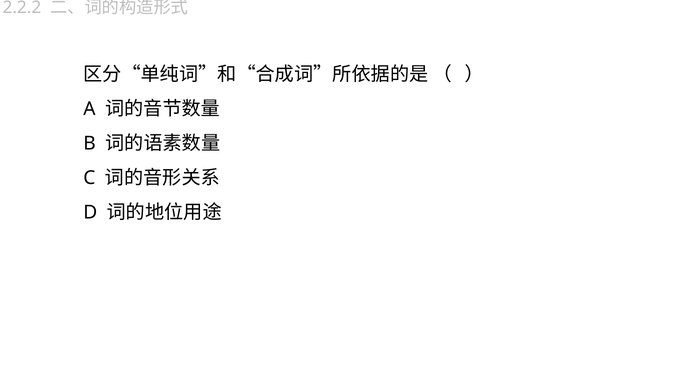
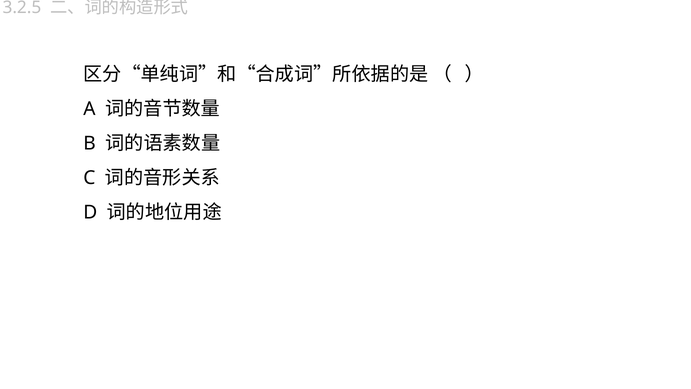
2.2.2: 2.2.2 -> 3.2.5
